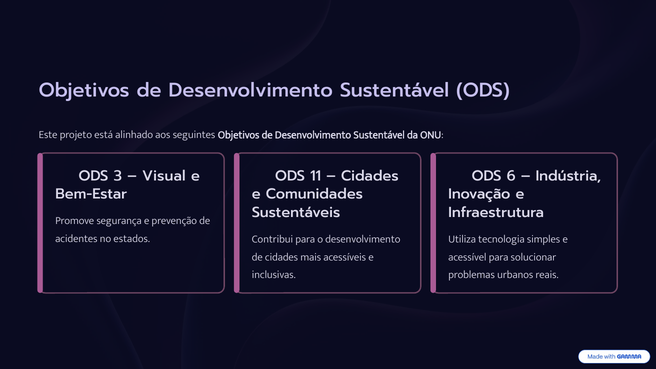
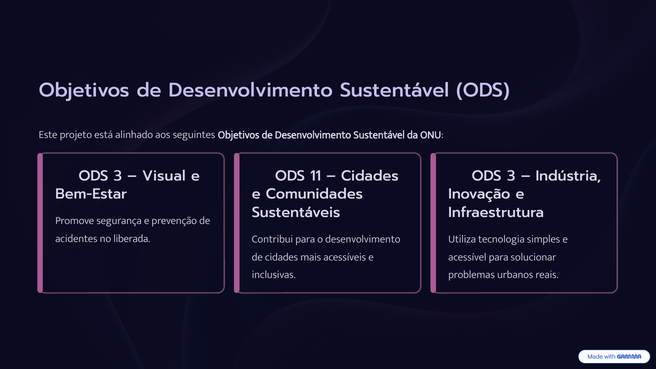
6 at (511, 176): 6 -> 3
estados: estados -> liberada
